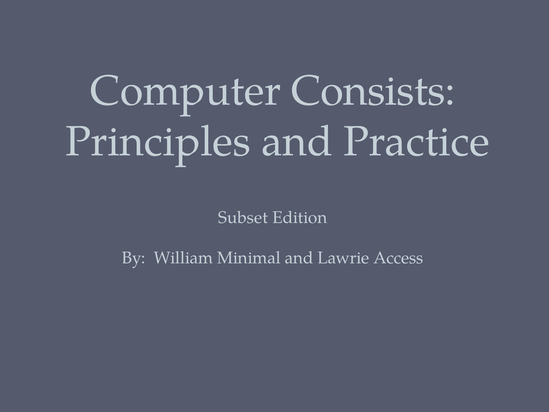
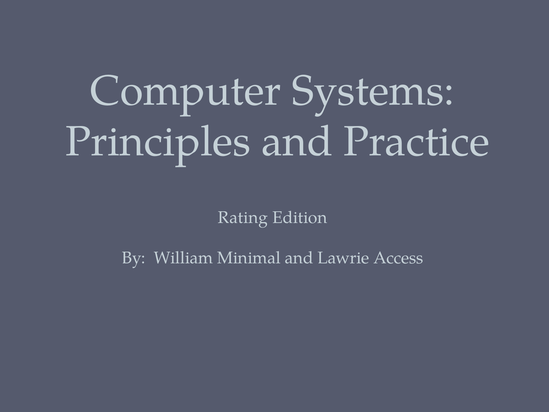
Consists: Consists -> Systems
Subset: Subset -> Rating
